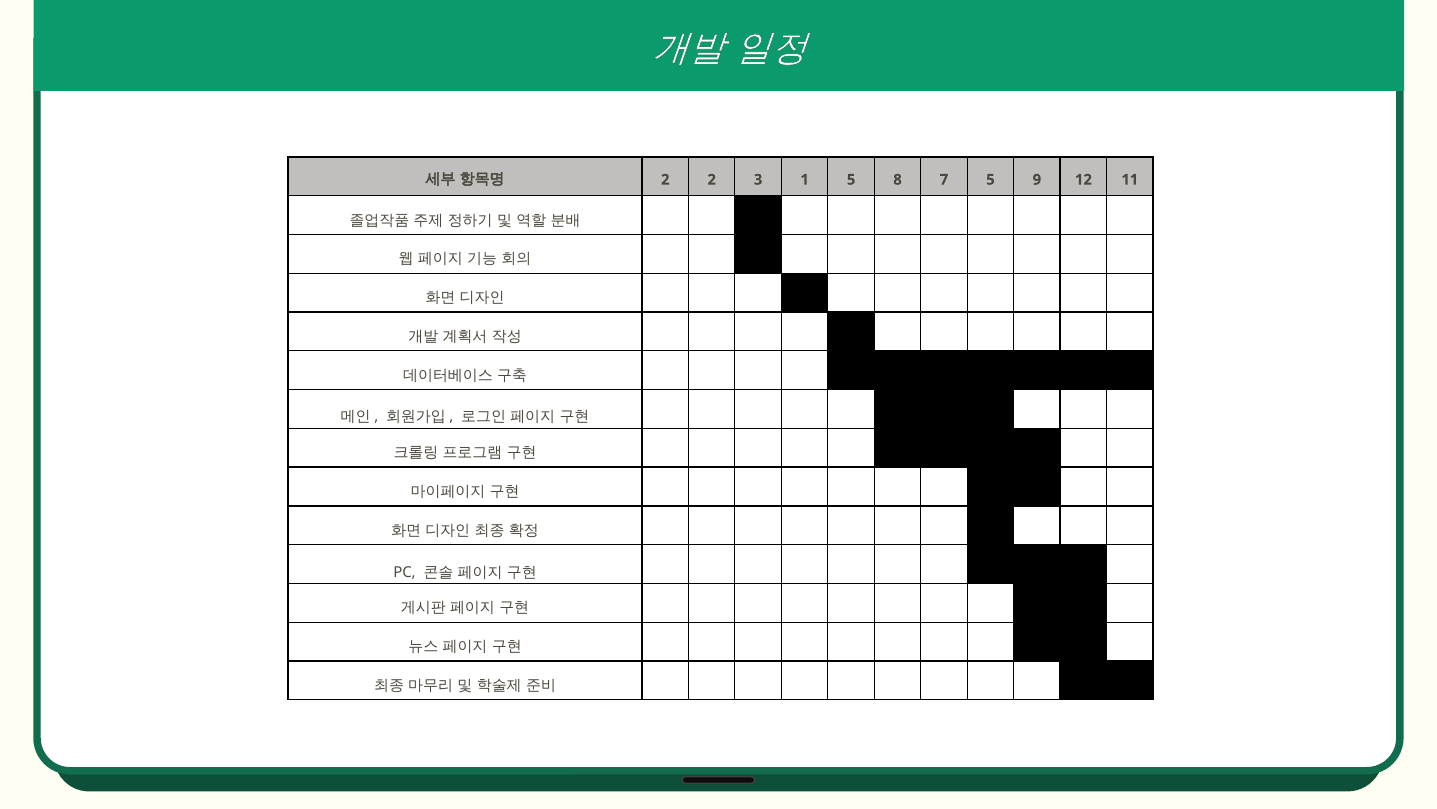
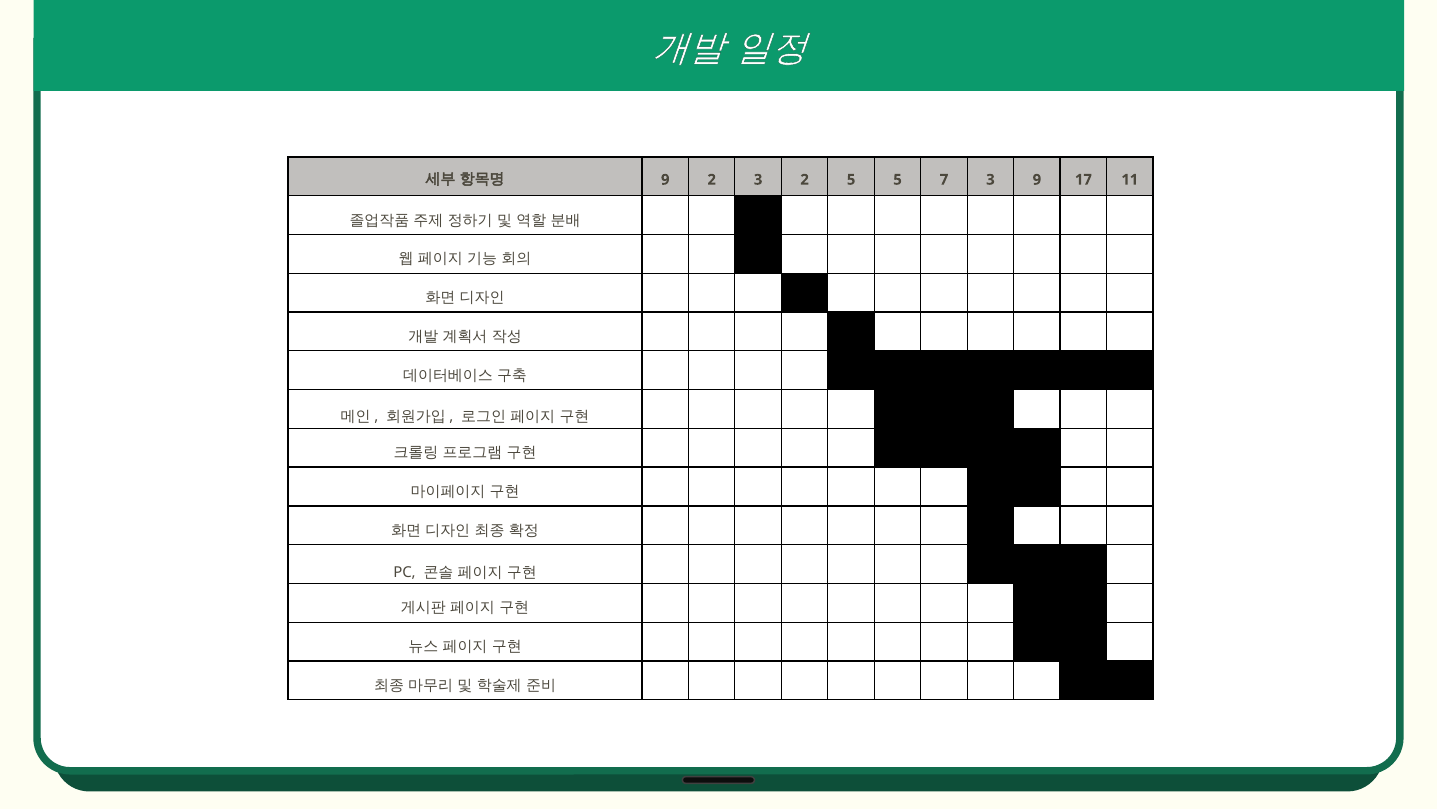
2 at (665, 180): 2 -> 9
3 1: 1 -> 2
5 8: 8 -> 5
7 5: 5 -> 3
12: 12 -> 17
